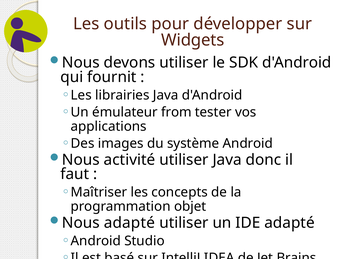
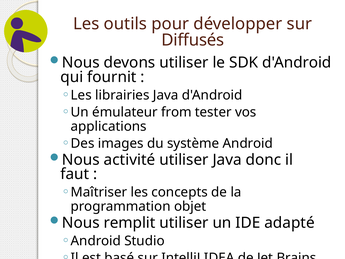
Widgets: Widgets -> Diffusés
Nous adapté: adapté -> remplit
